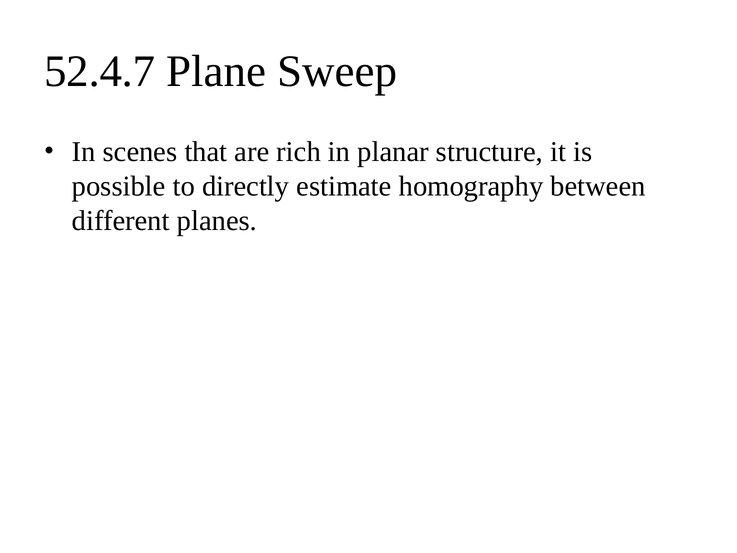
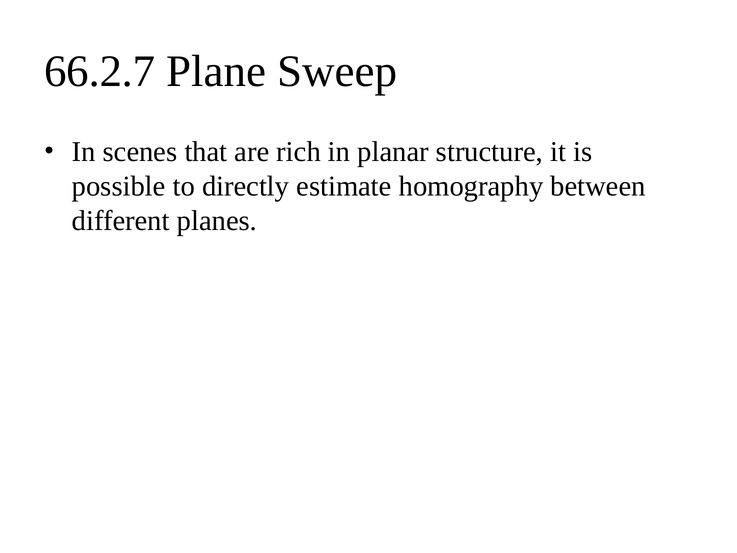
52.4.7: 52.4.7 -> 66.2.7
